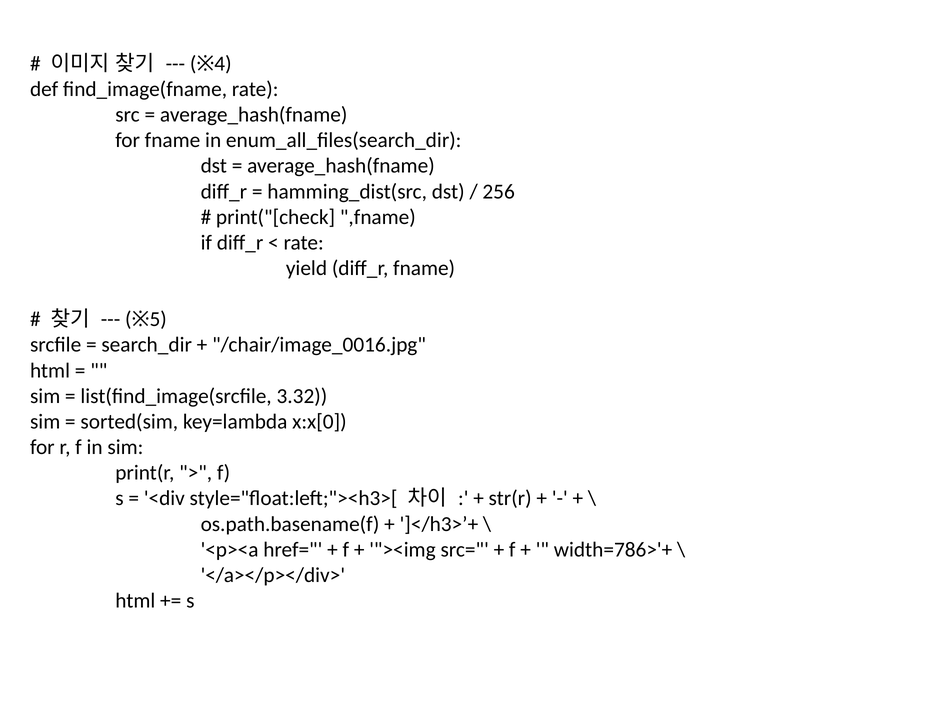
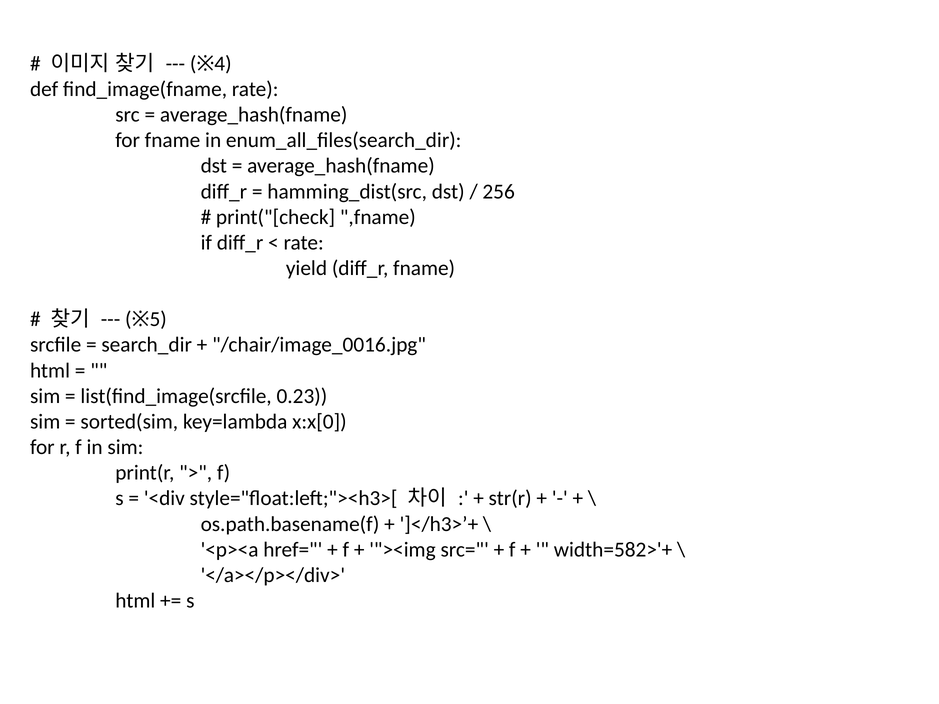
3.32: 3.32 -> 0.23
width=786>'+: width=786>'+ -> width=582>'+
